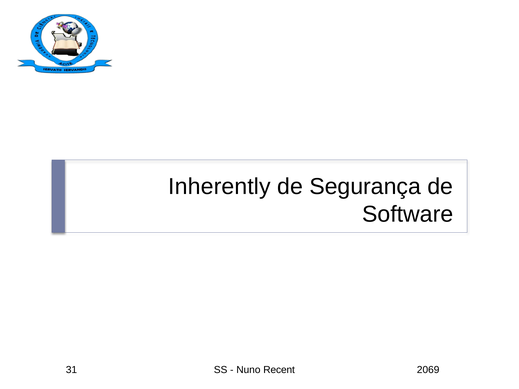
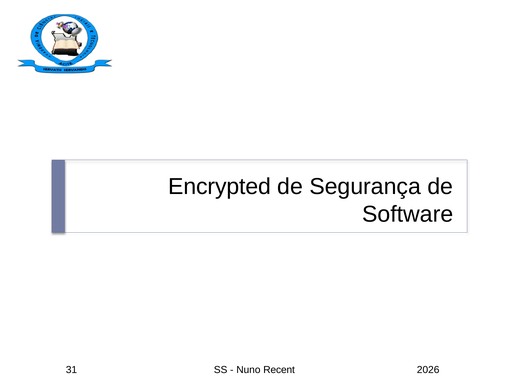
Inherently: Inherently -> Encrypted
2069: 2069 -> 2026
